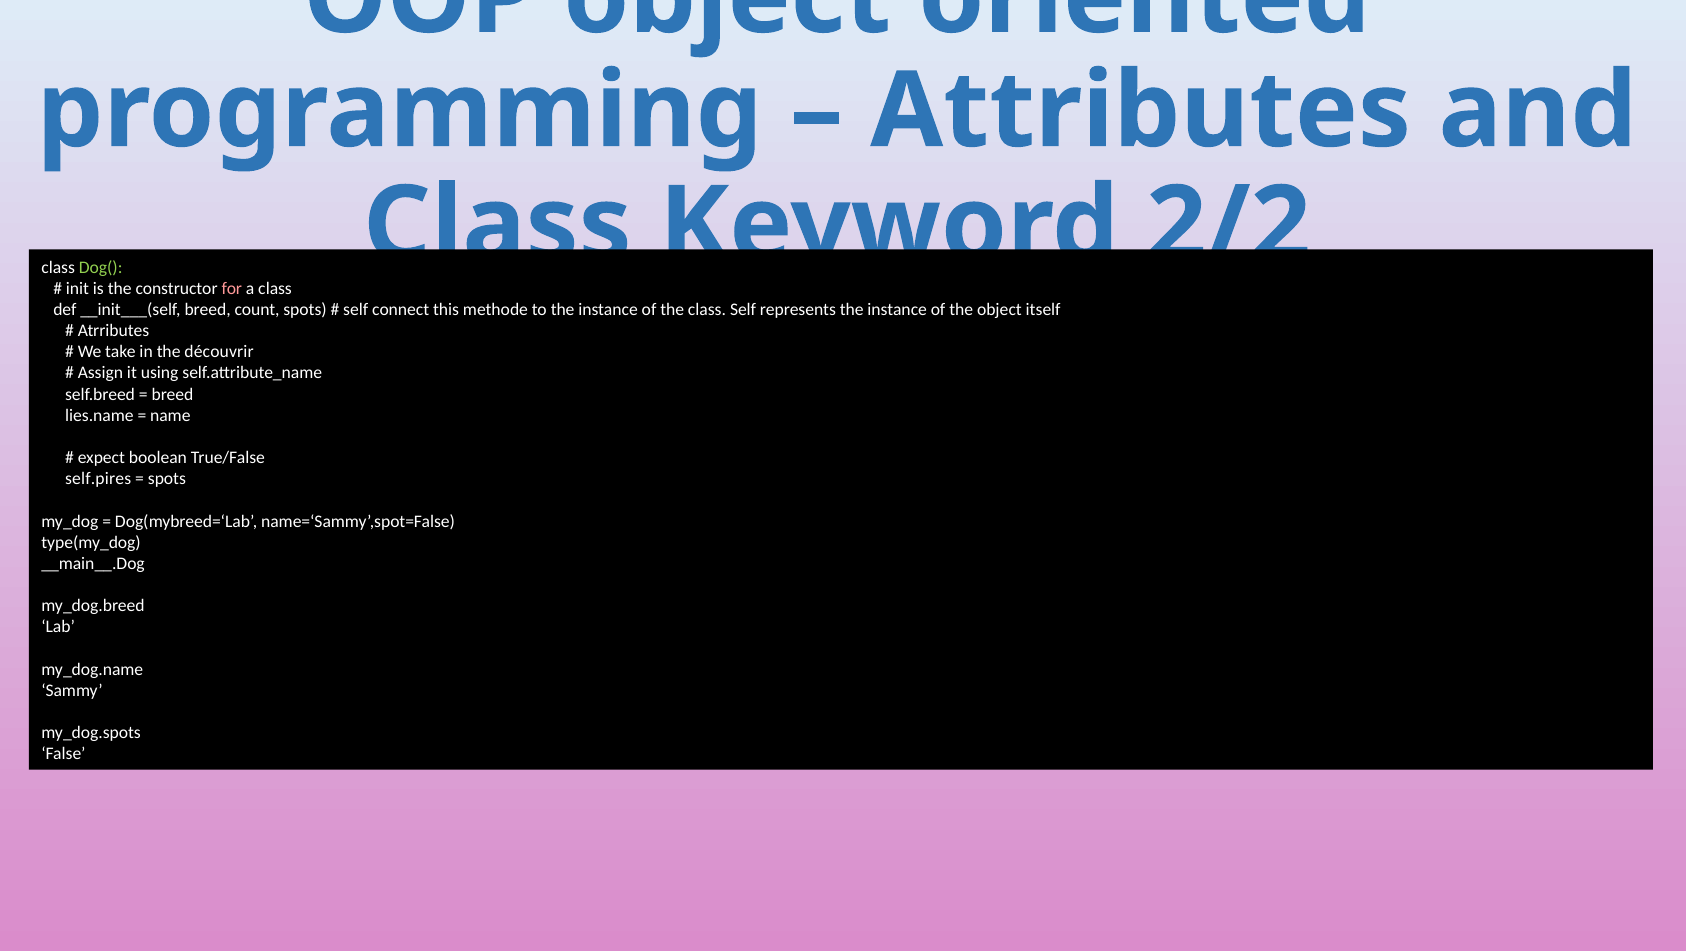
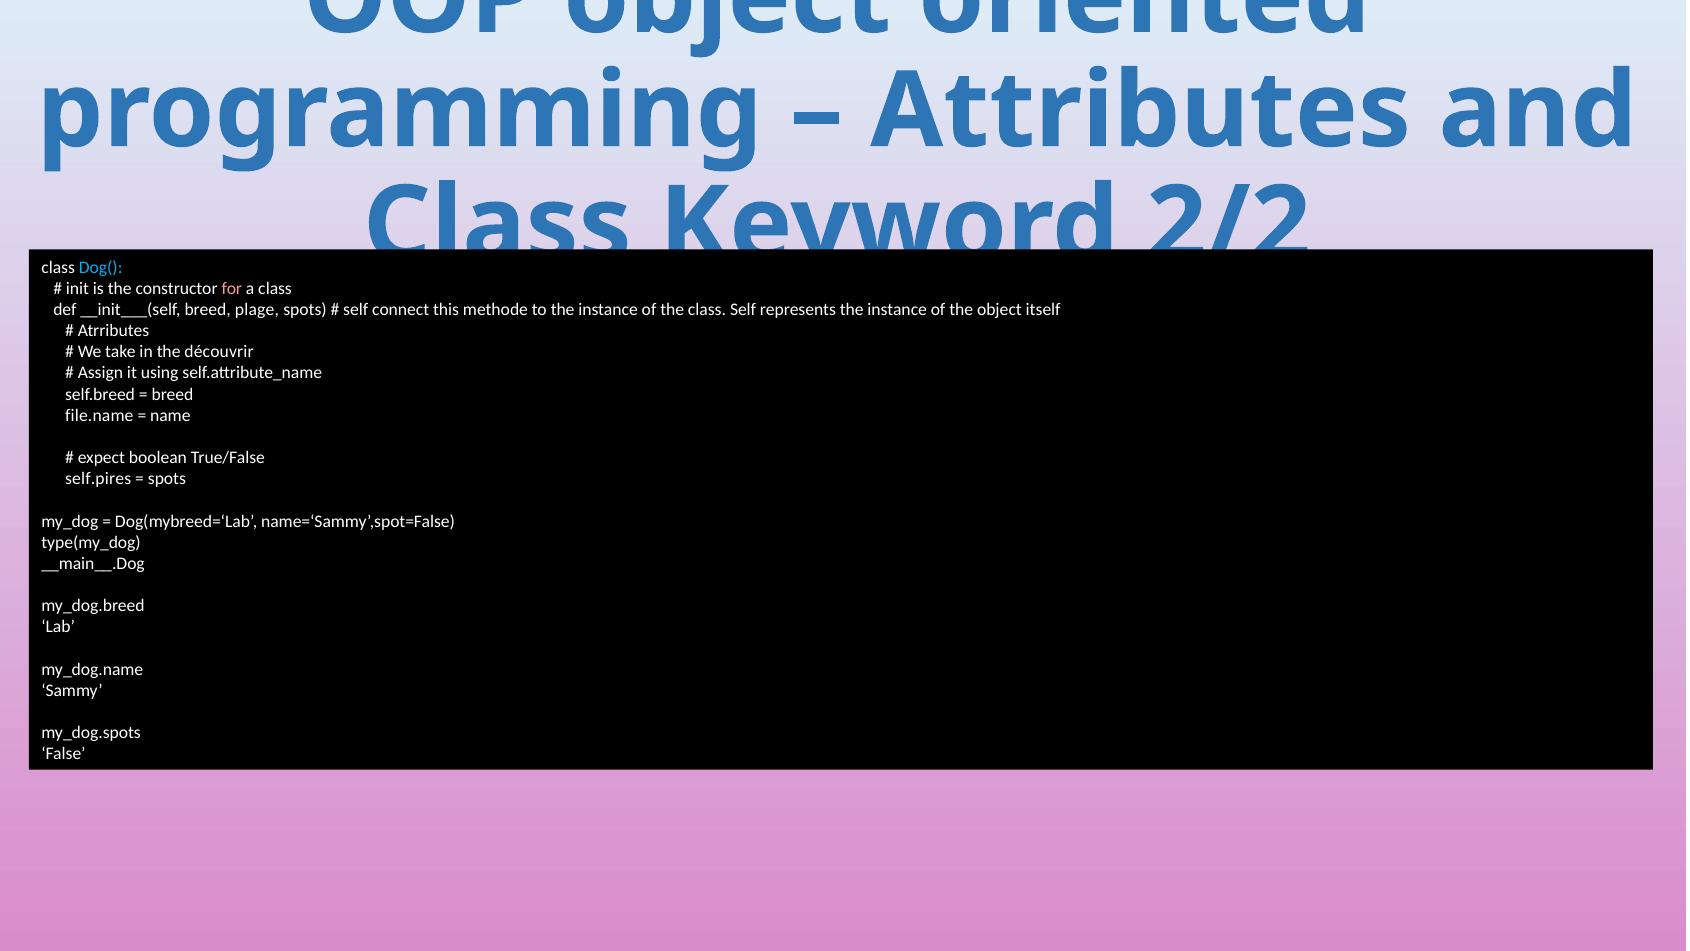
Dog( colour: light green -> light blue
count: count -> plage
lies.name: lies.name -> file.name
